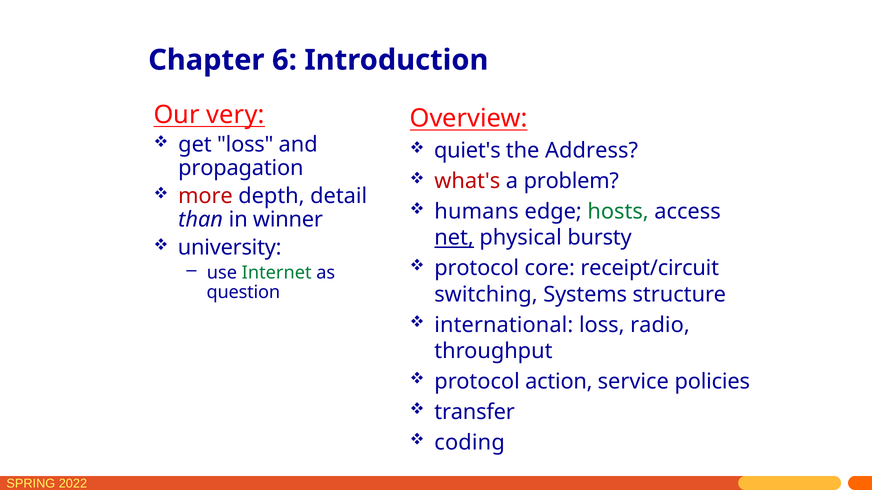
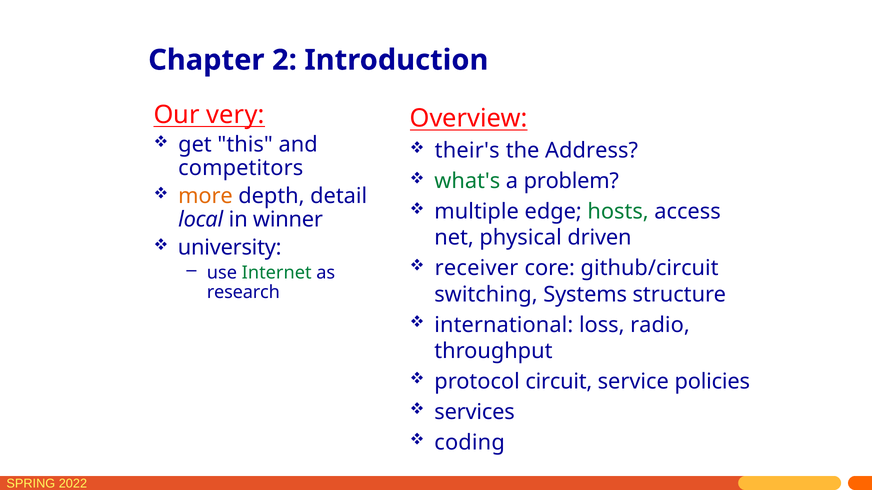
6: 6 -> 2
get loss: loss -> this
quiet's: quiet's -> their's
propagation: propagation -> competitors
what's colour: red -> green
more colour: red -> orange
humans: humans -> multiple
than: than -> local
net underline: present -> none
bursty: bursty -> driven
protocol at (477, 269): protocol -> receiver
receipt/circuit: receipt/circuit -> github/circuit
question: question -> research
action: action -> circuit
transfer: transfer -> services
